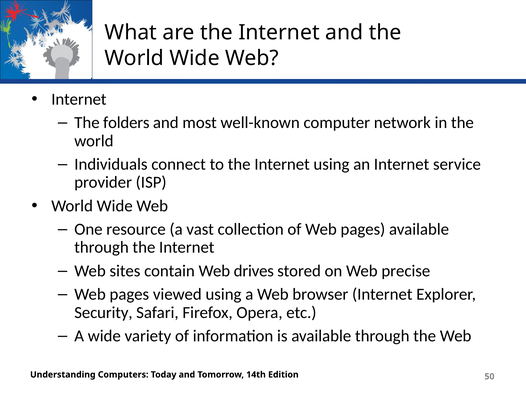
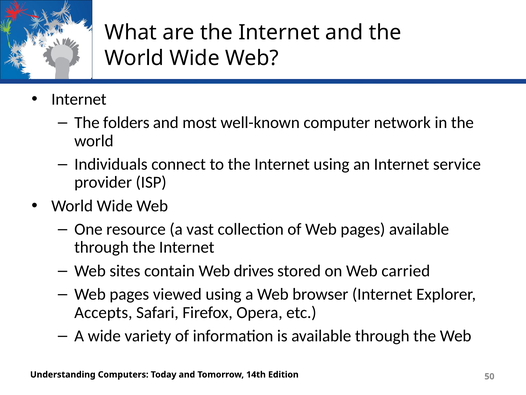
precise: precise -> carried
Security: Security -> Accepts
